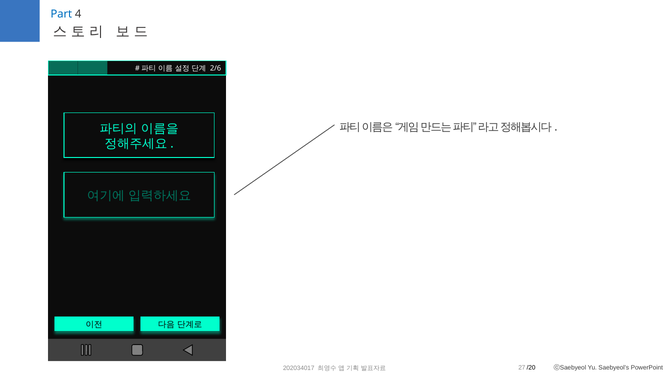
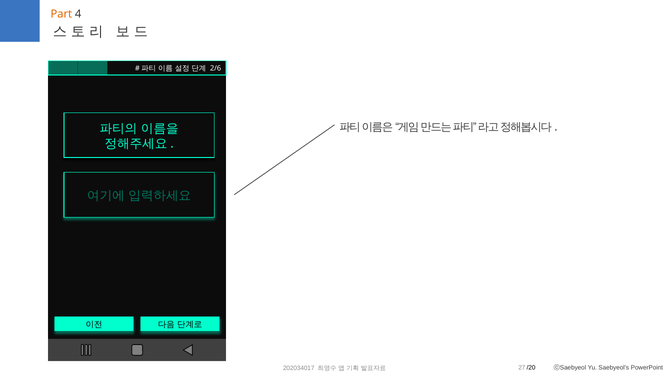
Part colour: blue -> orange
